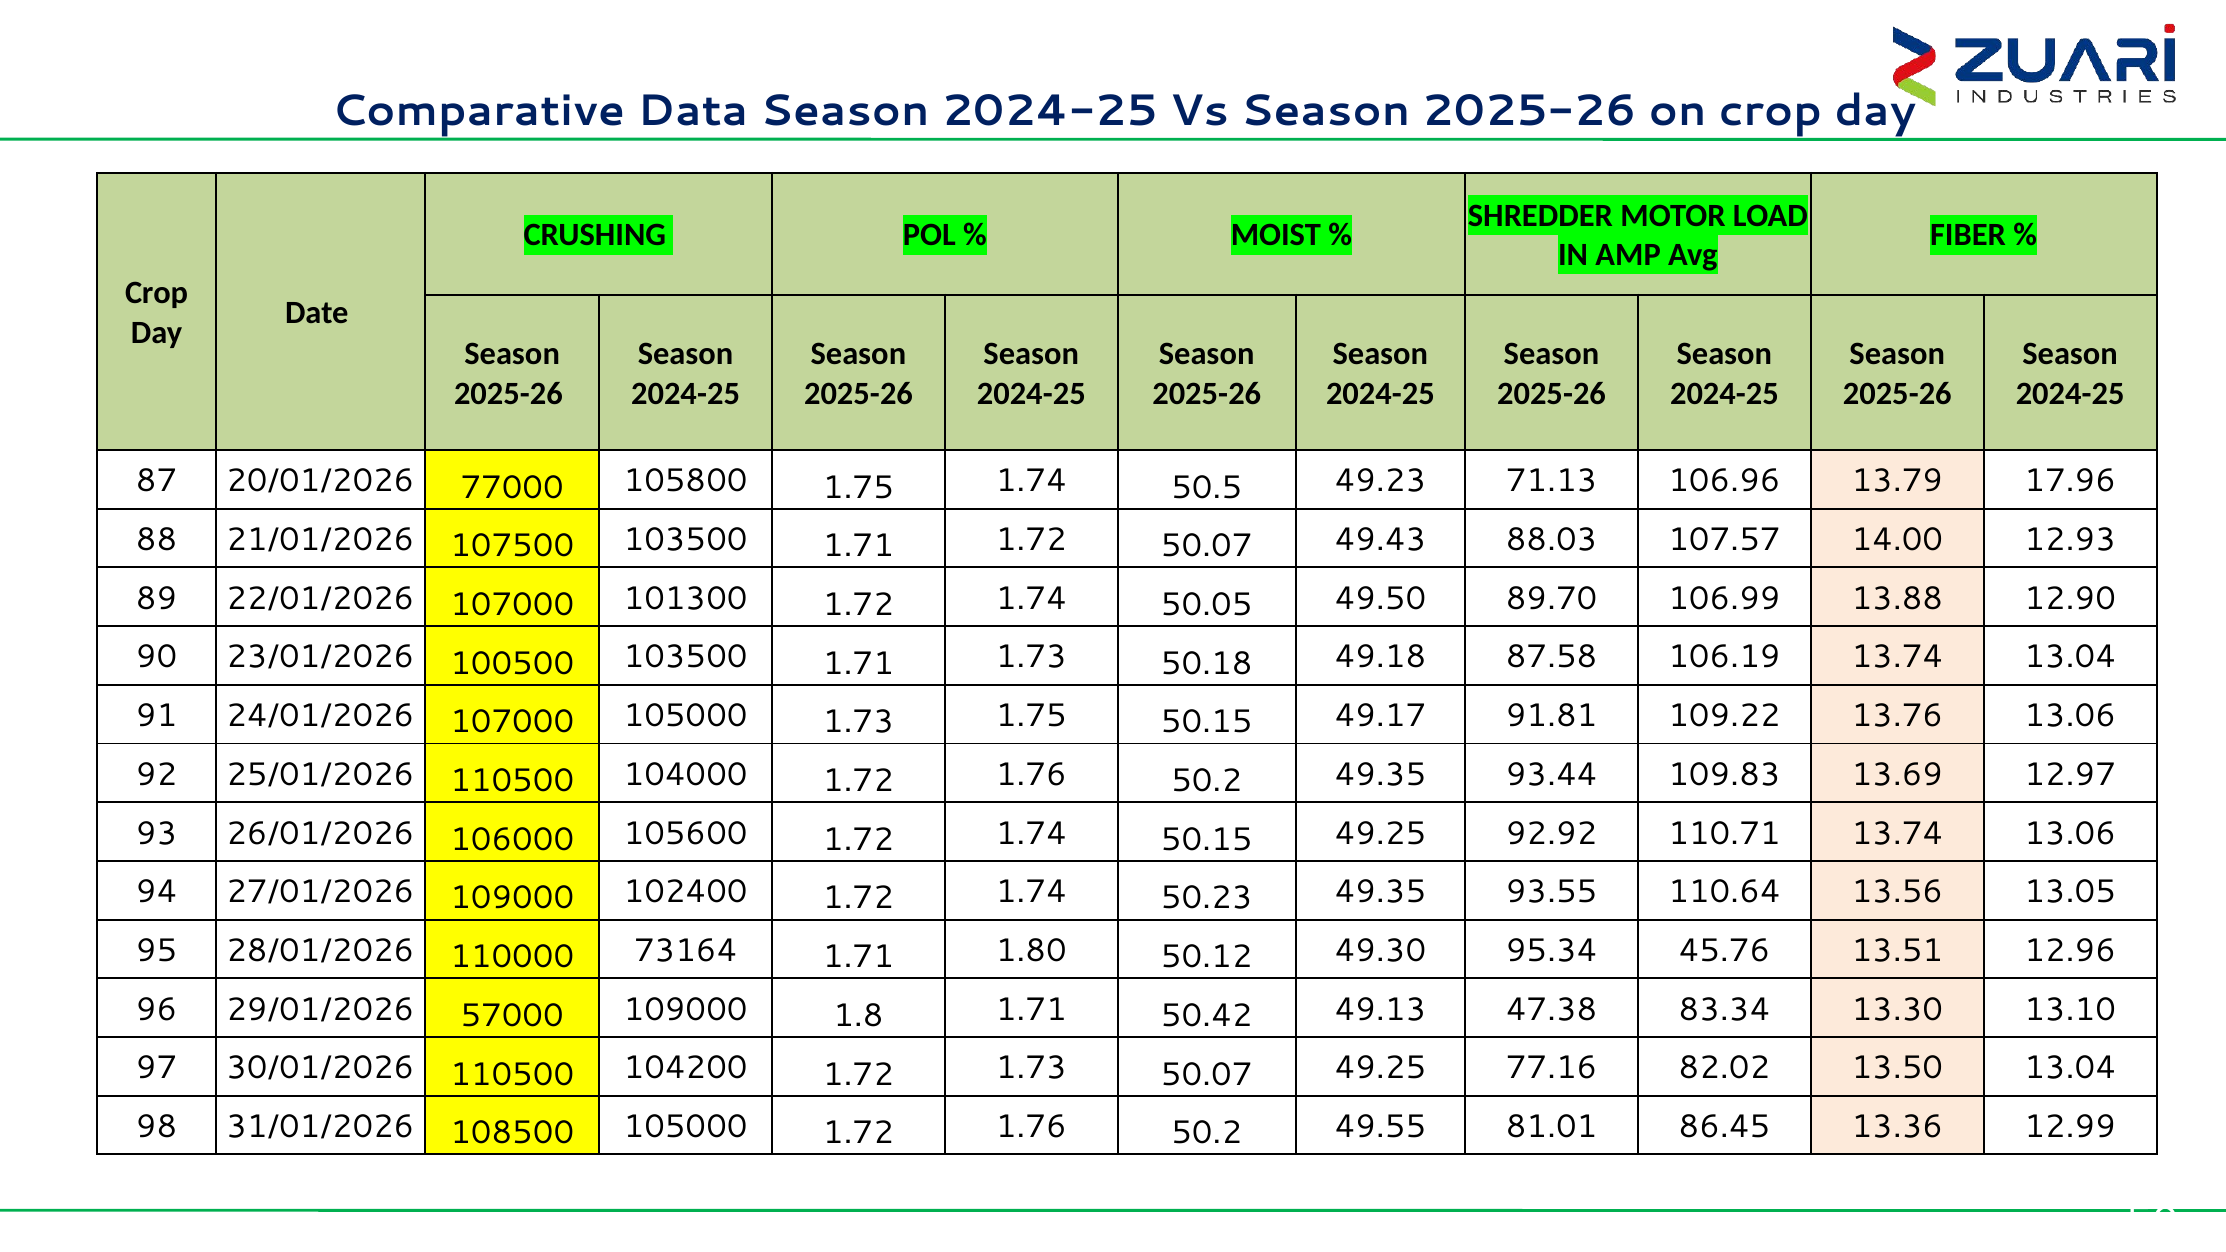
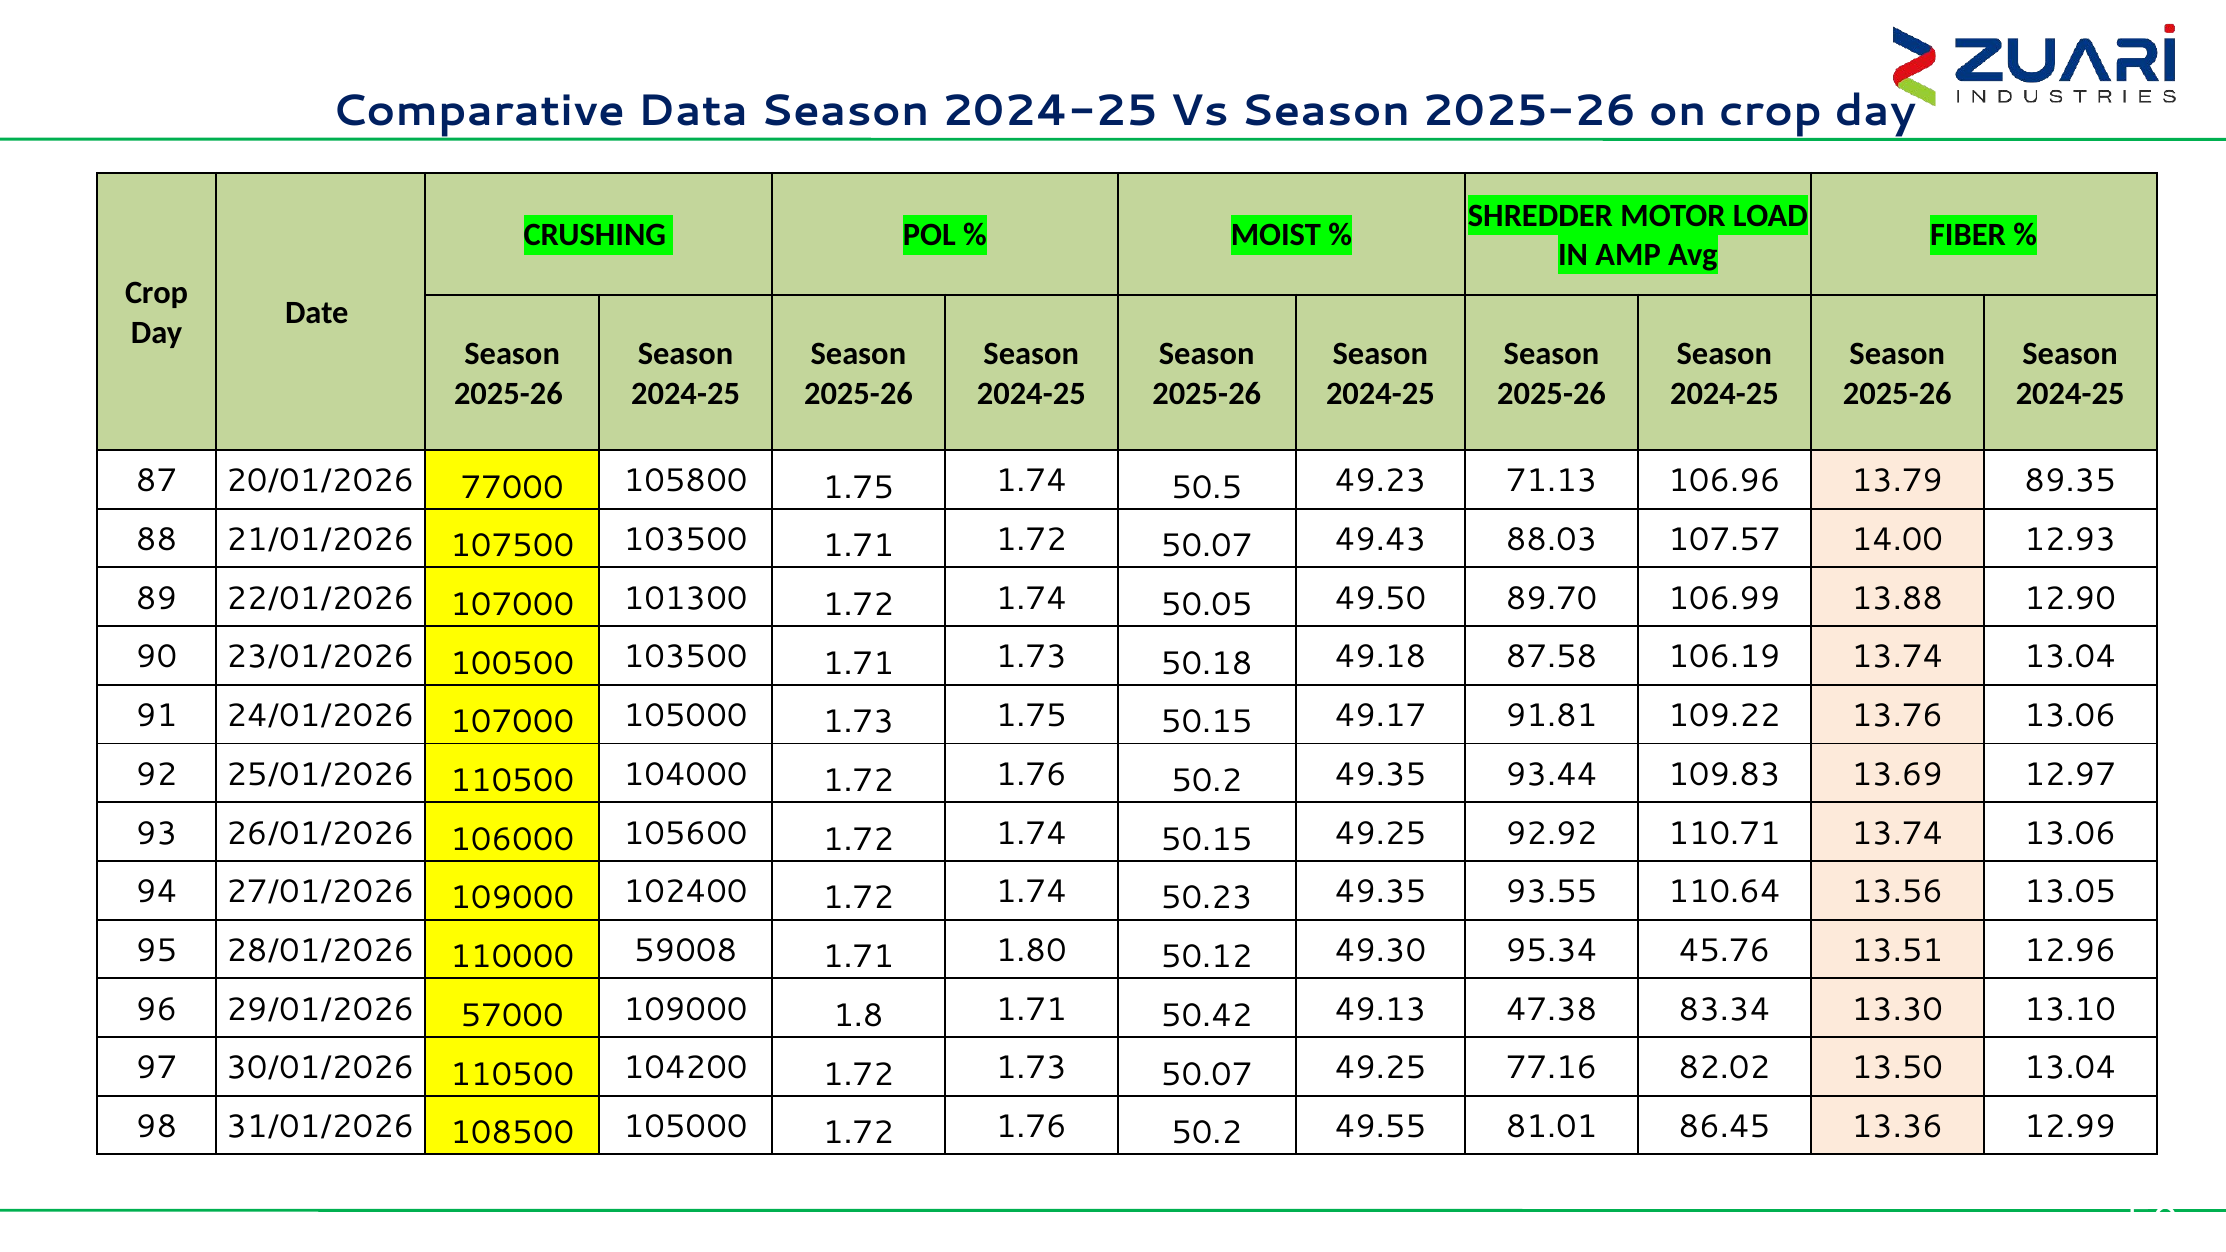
17.96: 17.96 -> 89.35
73164: 73164 -> 59008
